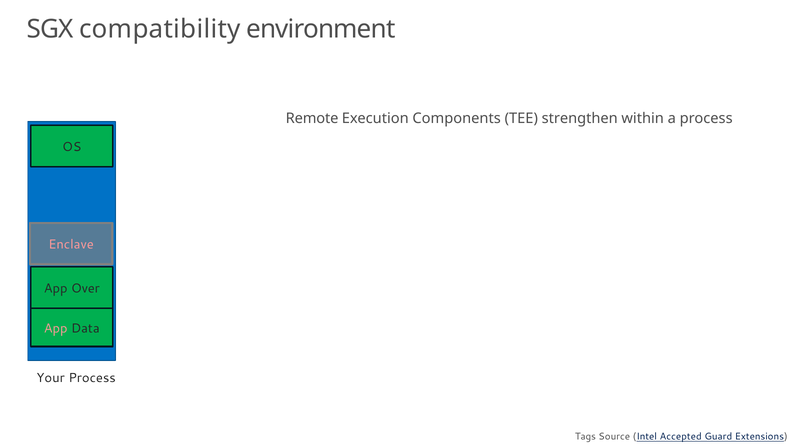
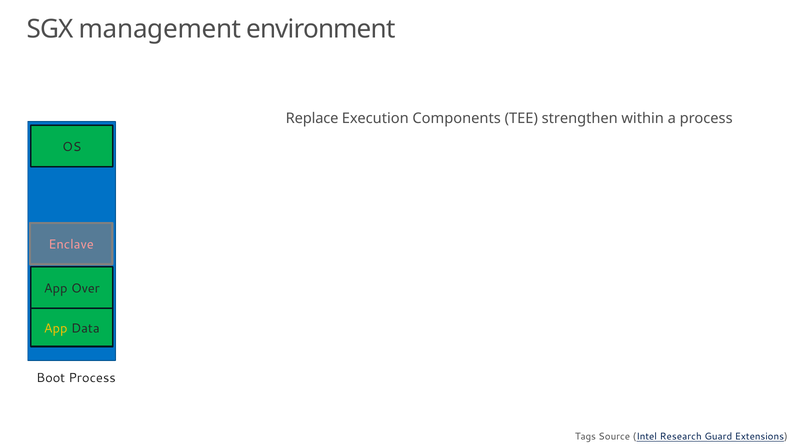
compatibility: compatibility -> management
Remote: Remote -> Replace
App at (56, 328) colour: pink -> yellow
Your: Your -> Boot
Accepted: Accepted -> Research
